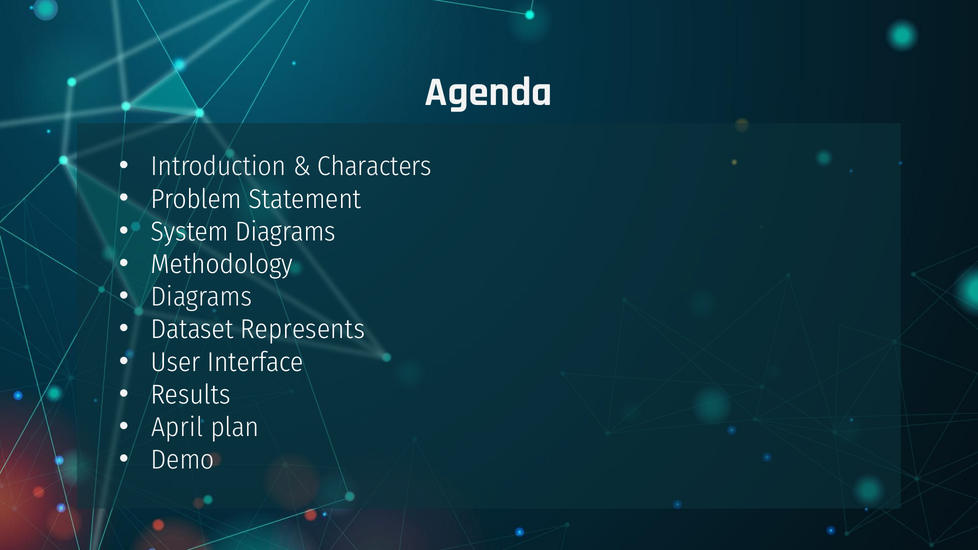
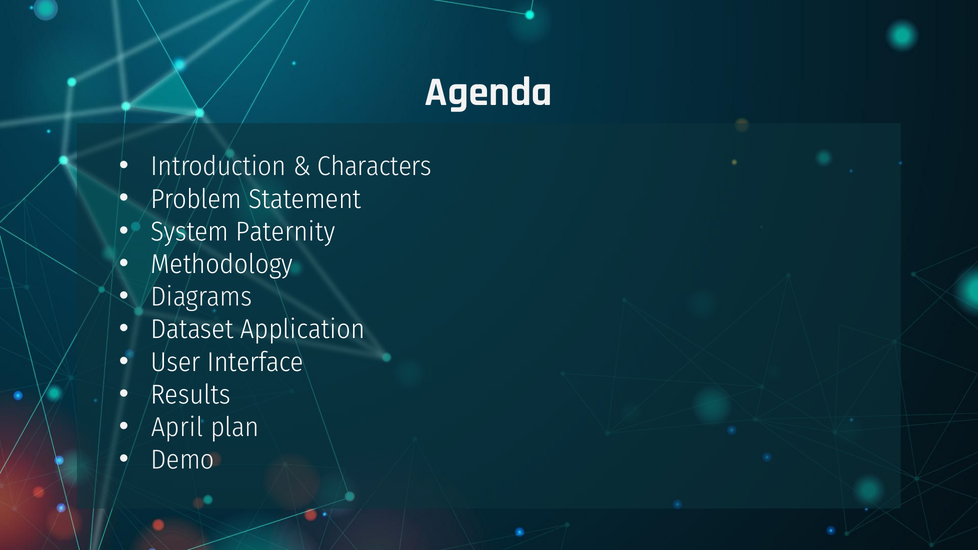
System Diagrams: Diagrams -> Paternity
Represents: Represents -> Application
